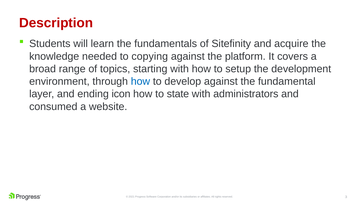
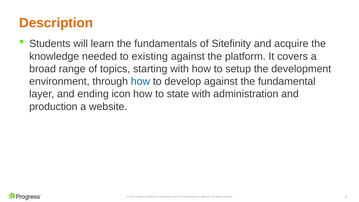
Description colour: red -> orange
copying: copying -> existing
administrators: administrators -> administration
consumed: consumed -> production
